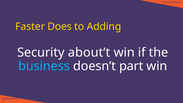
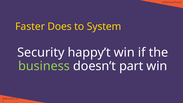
Adding: Adding -> System
about’t: about’t -> happy’t
business colour: light blue -> light green
